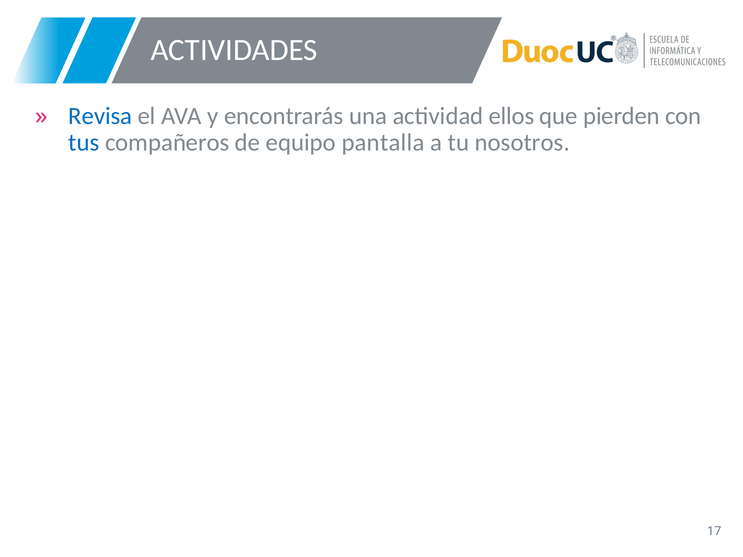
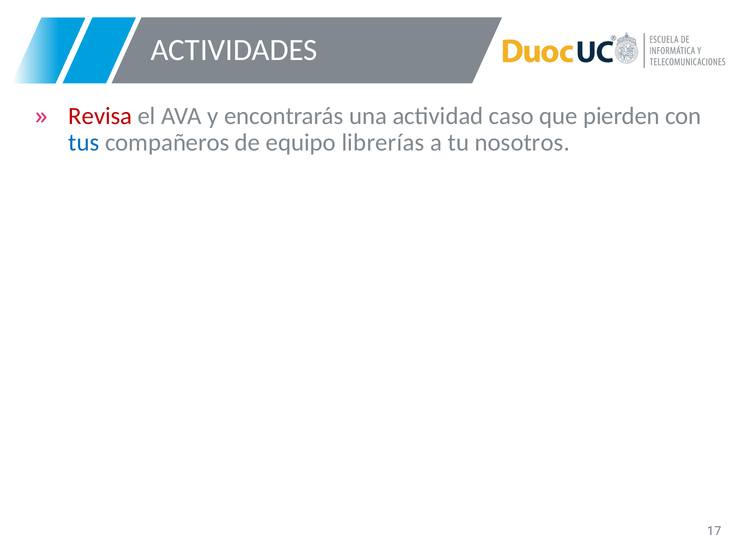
Revisa colour: blue -> red
ellos: ellos -> caso
pantalla: pantalla -> librerías
